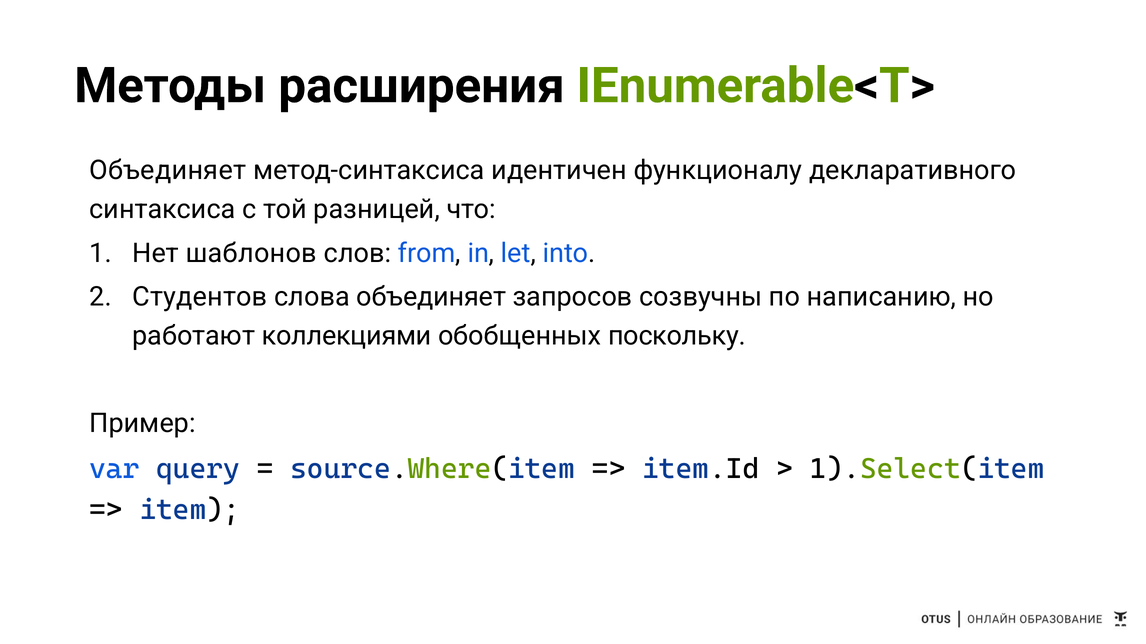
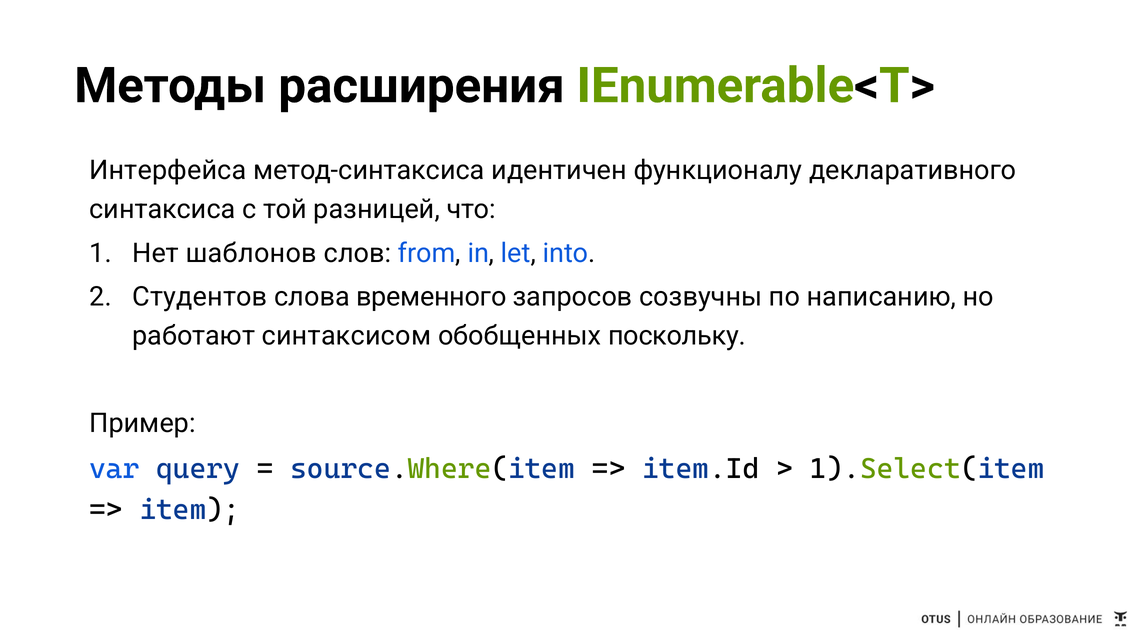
Объединяет at (168, 171): Объединяет -> Интерфейса
слова объединяет: объединяет -> временного
коллекциями: коллекциями -> синтаксисом
